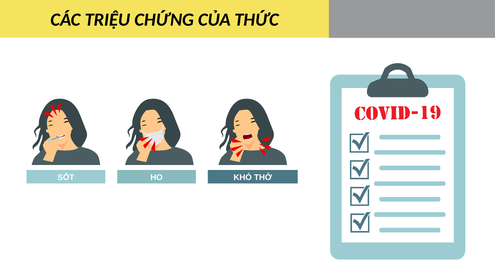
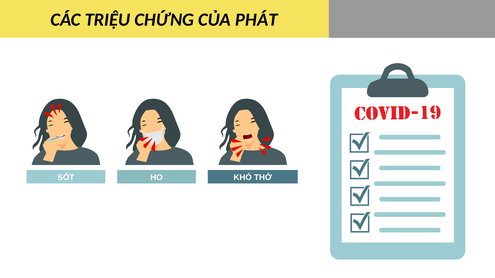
THỨC: THỨC -> PHÁT
